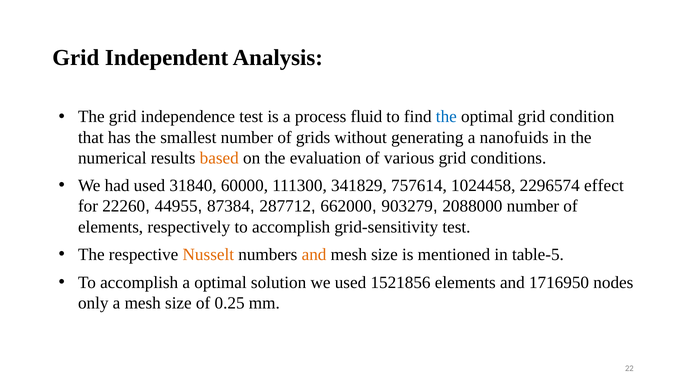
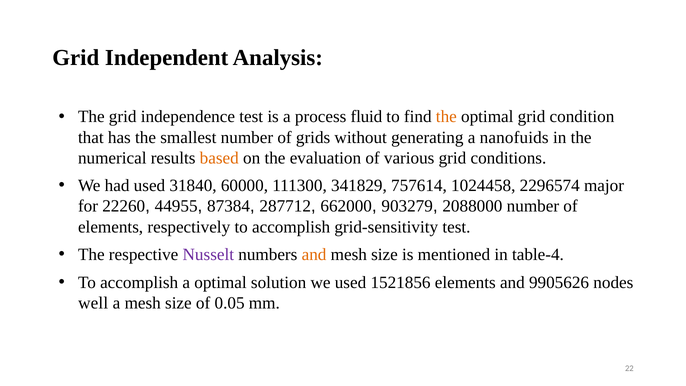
the at (446, 117) colour: blue -> orange
effect: effect -> major
Nusselt colour: orange -> purple
table-5: table-5 -> table-4
1716950: 1716950 -> 9905626
only: only -> well
0.25: 0.25 -> 0.05
